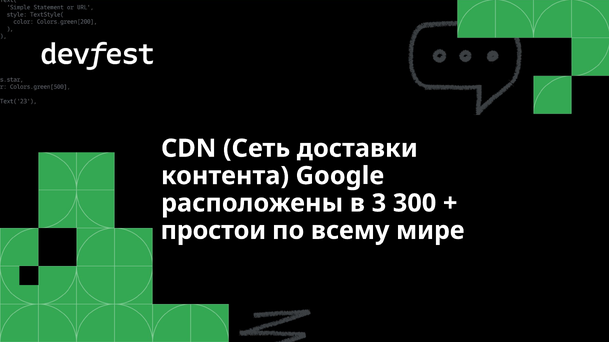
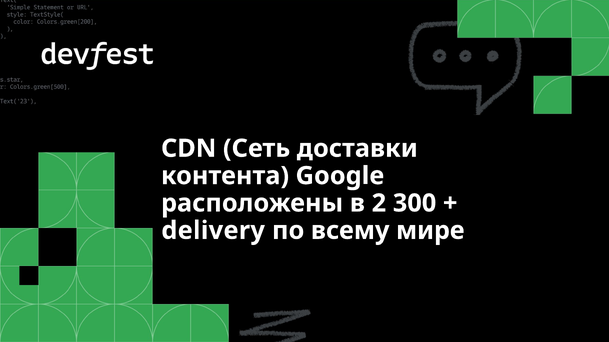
3: 3 -> 2
простои: простои -> delivery
